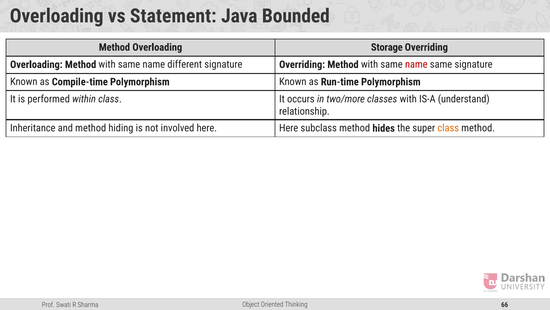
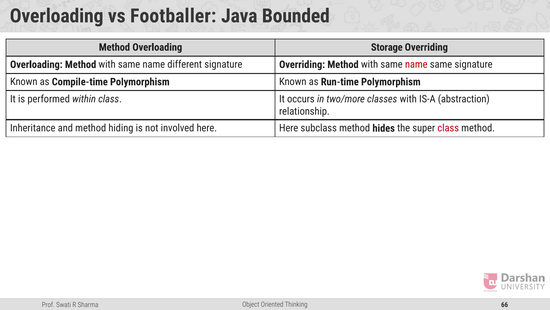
Statement: Statement -> Footballer
understand: understand -> abstraction
class at (448, 128) colour: orange -> red
